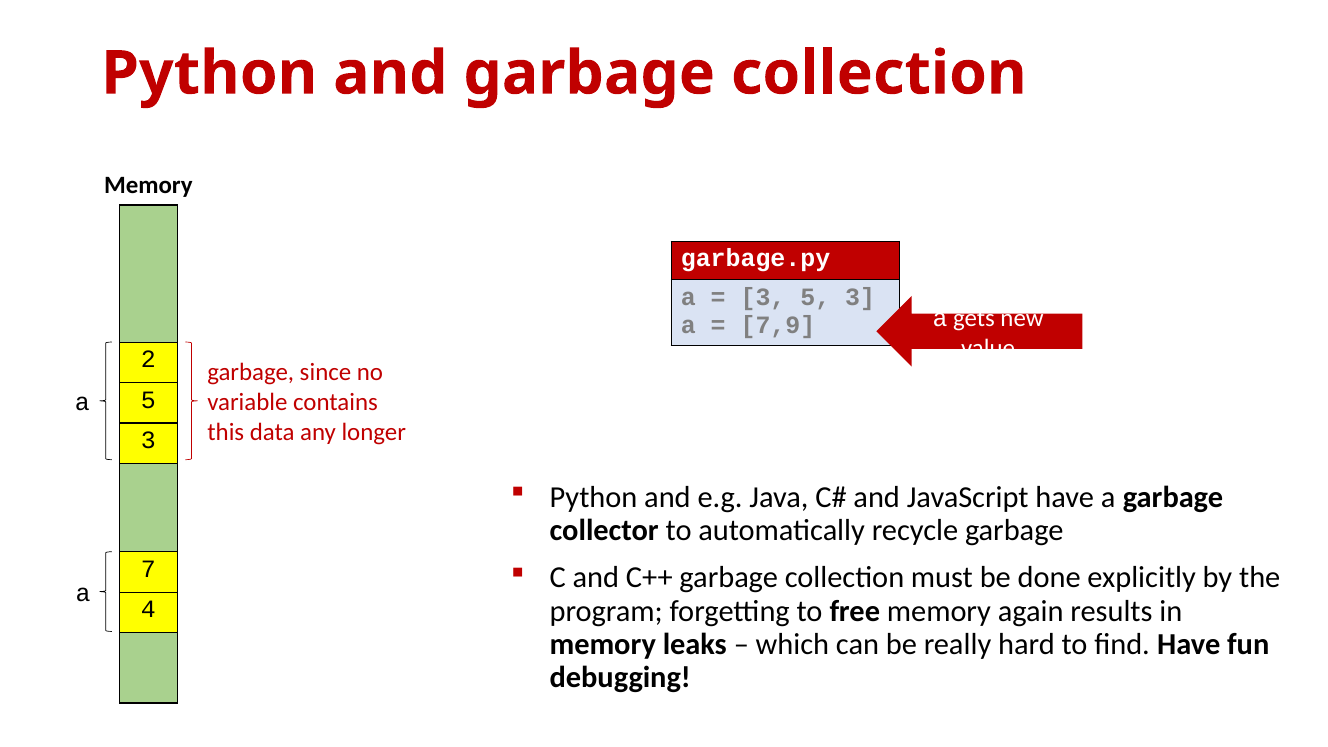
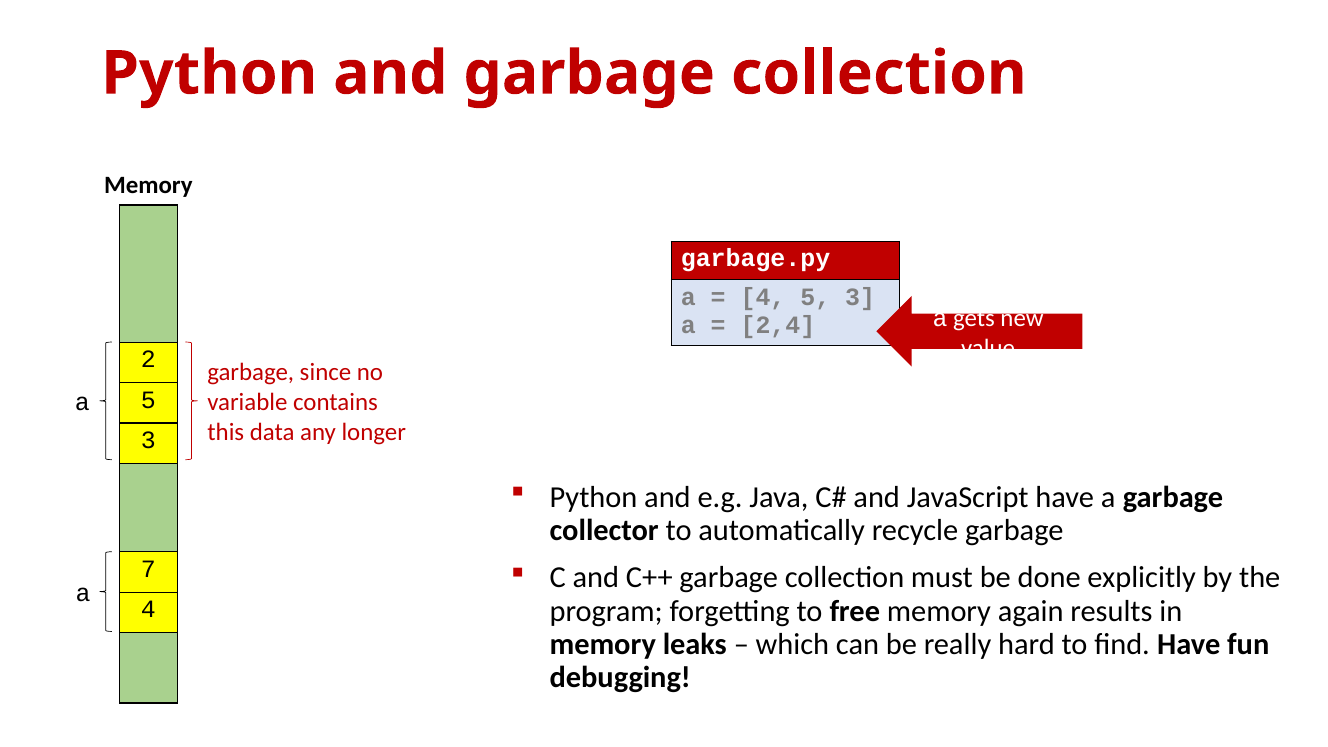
3 at (763, 297): 3 -> 4
7,9: 7,9 -> 2,4
